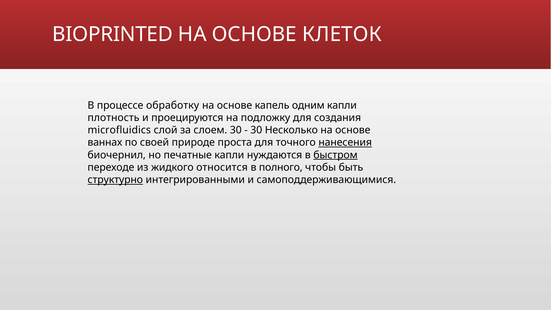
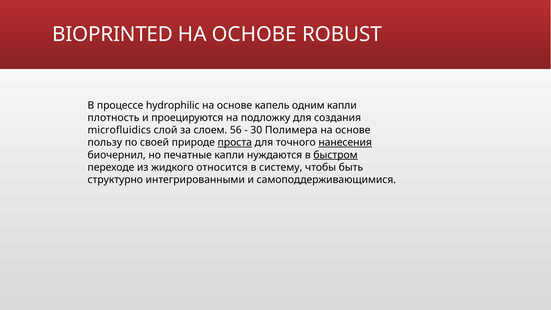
КЛЕТОК: КЛЕТОК -> ROBUST
обработку: обработку -> hydrophilic
слоем 30: 30 -> 56
Несколько: Несколько -> Полимера
ваннах: ваннах -> пользу
проста underline: none -> present
полного: полного -> систему
структурно underline: present -> none
